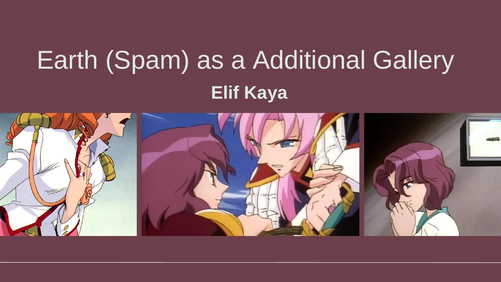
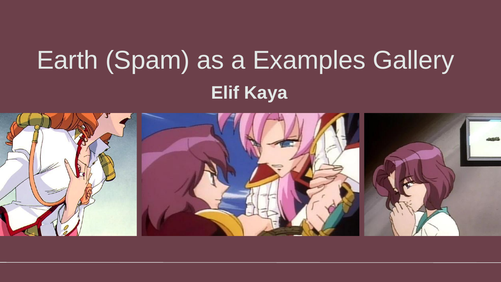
Additional: Additional -> Examples
